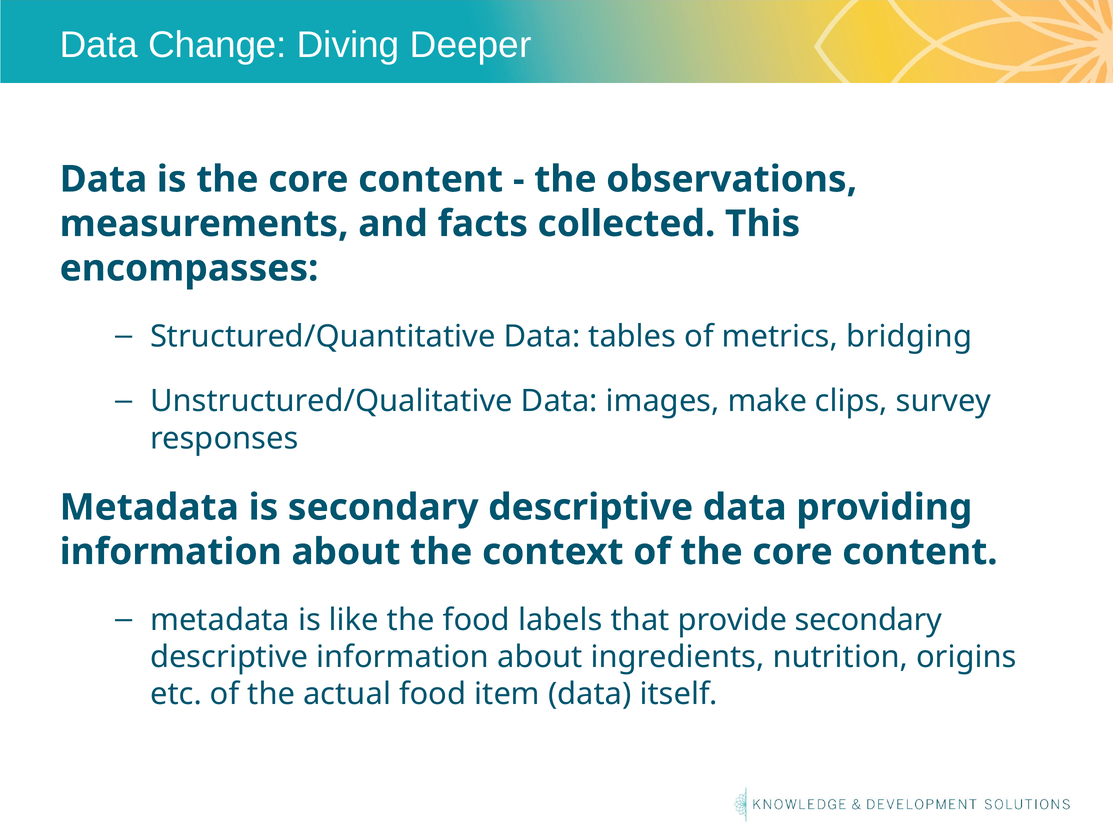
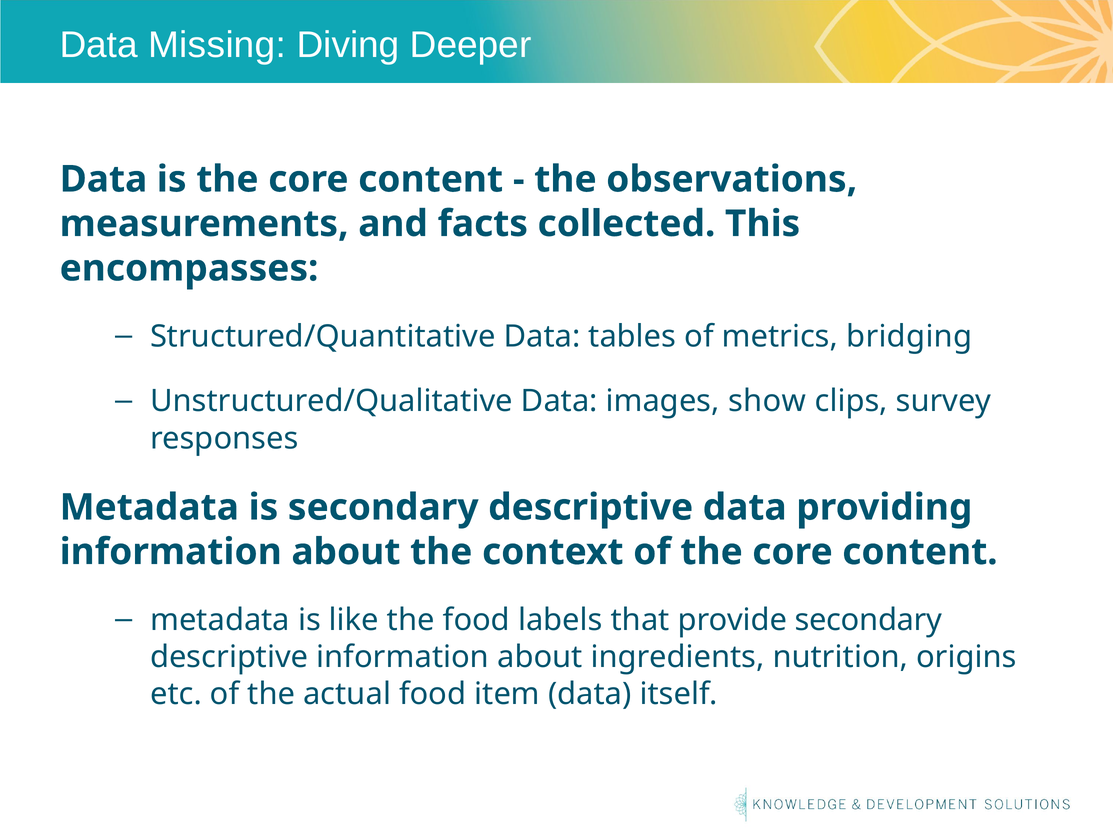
Change: Change -> Missing
make: make -> show
